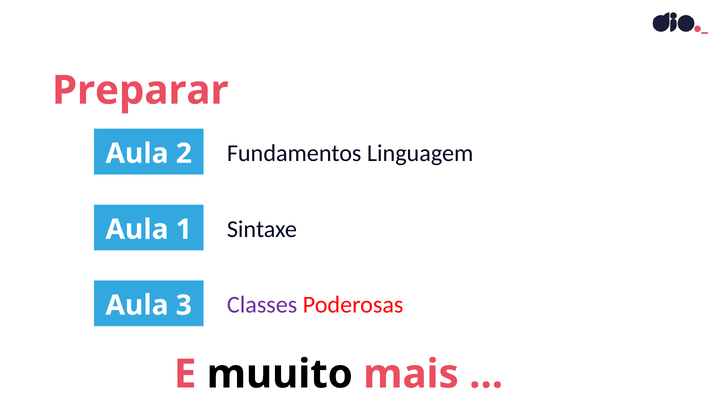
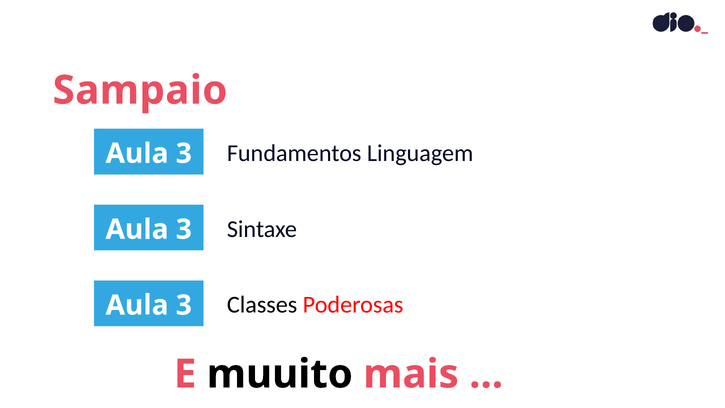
Preparar: Preparar -> Sampaio
2 at (184, 153): 2 -> 3
1 at (184, 229): 1 -> 3
Classes colour: purple -> black
